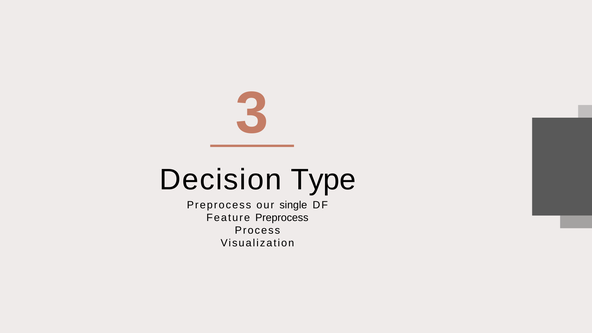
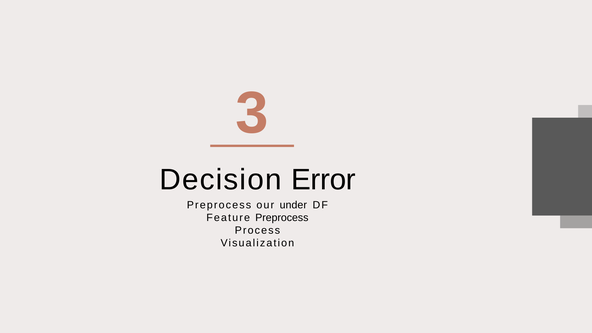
Type: Type -> Error
single: single -> under
